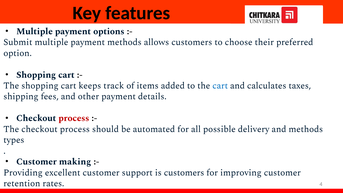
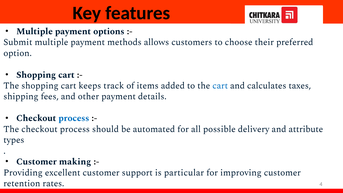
process at (74, 118) colour: red -> blue
and methods: methods -> attribute
is customers: customers -> particular
